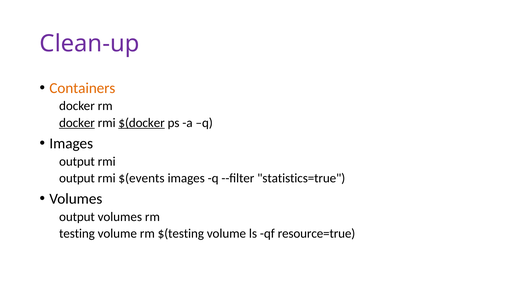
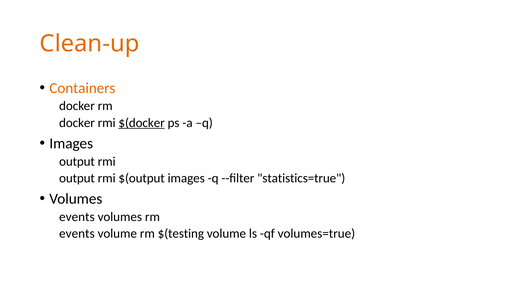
Clean-up colour: purple -> orange
docker at (77, 123) underline: present -> none
$(events: $(events -> $(output
output at (77, 216): output -> events
testing at (77, 233): testing -> events
resource=true: resource=true -> volumes=true
